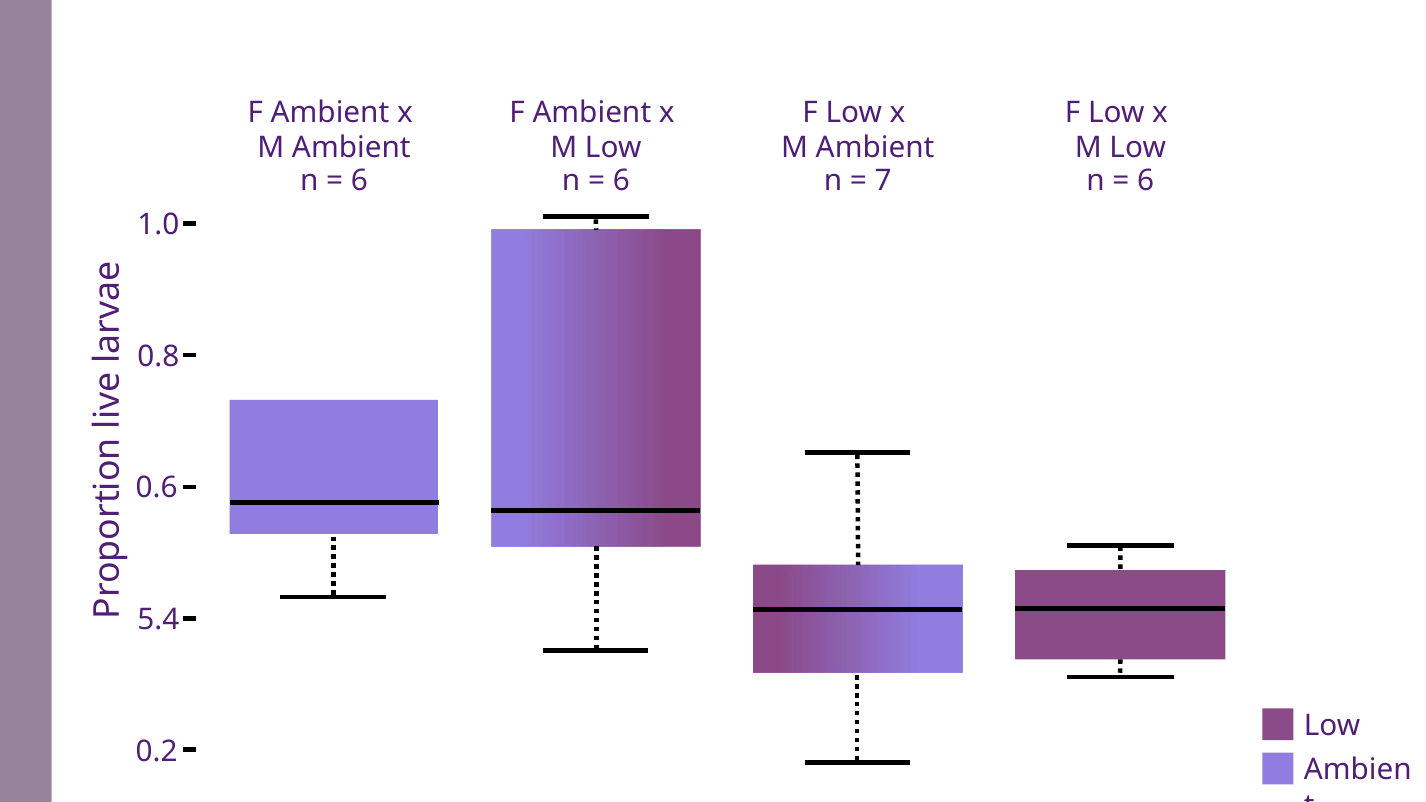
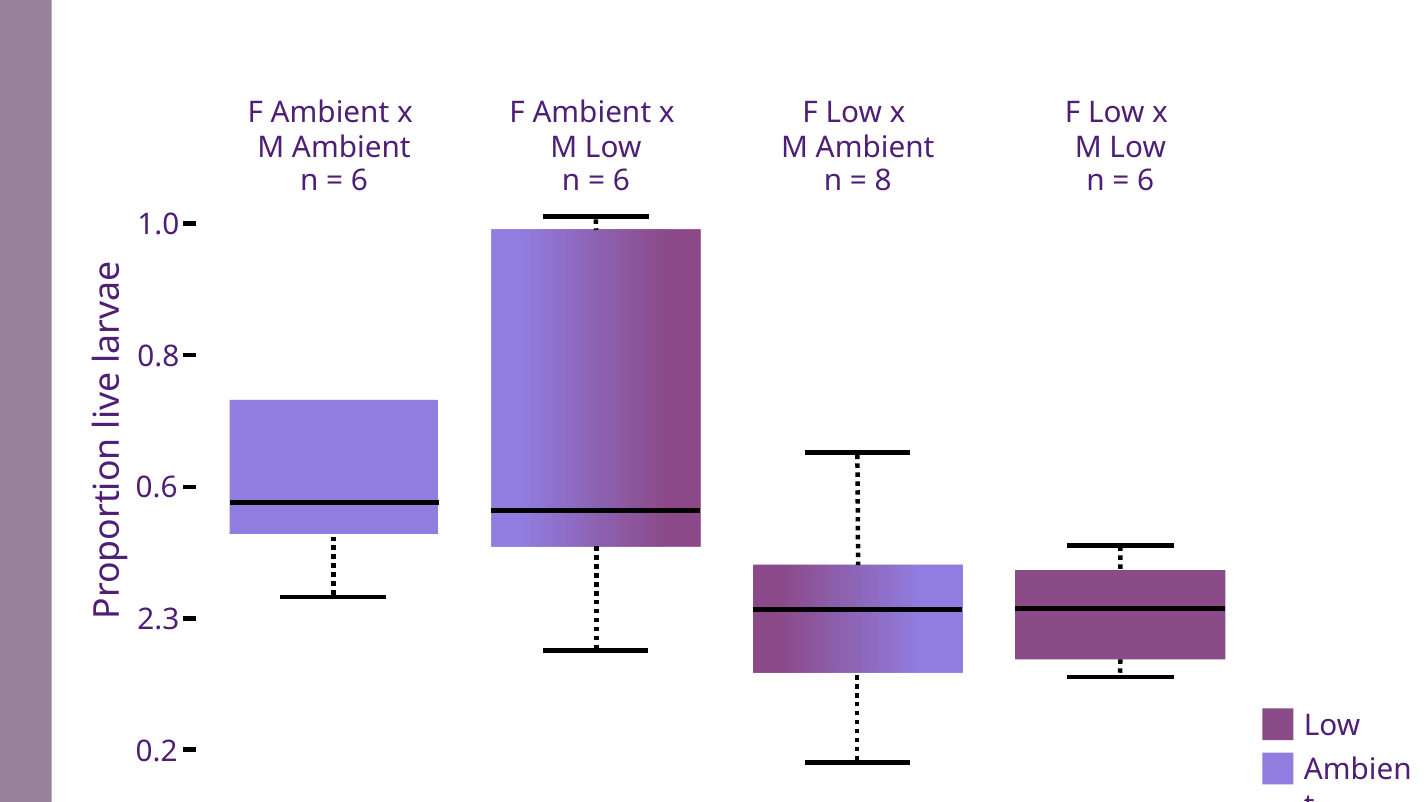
7: 7 -> 8
5.4: 5.4 -> 2.3
